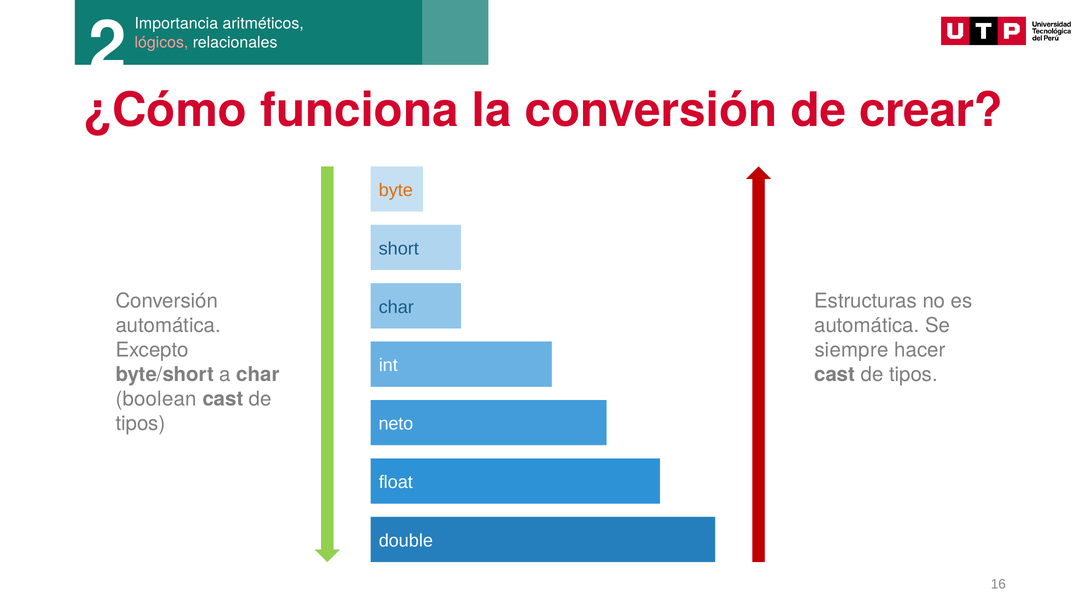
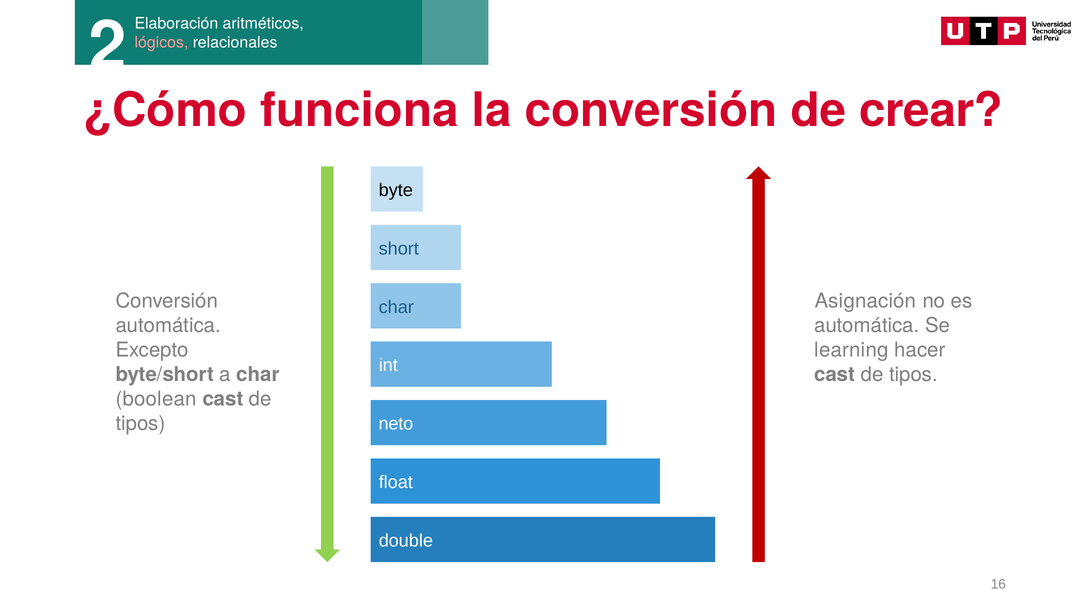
Importancia: Importancia -> Elaboración
byte colour: orange -> black
Estructuras: Estructuras -> Asignación
siempre: siempre -> learning
